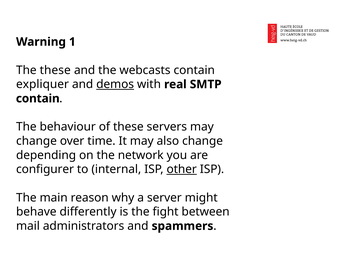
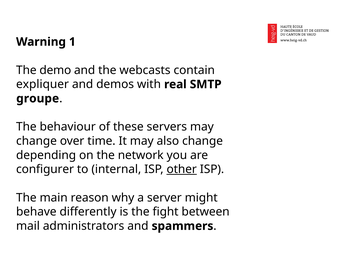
The these: these -> demo
demos underline: present -> none
contain at (38, 98): contain -> groupe
